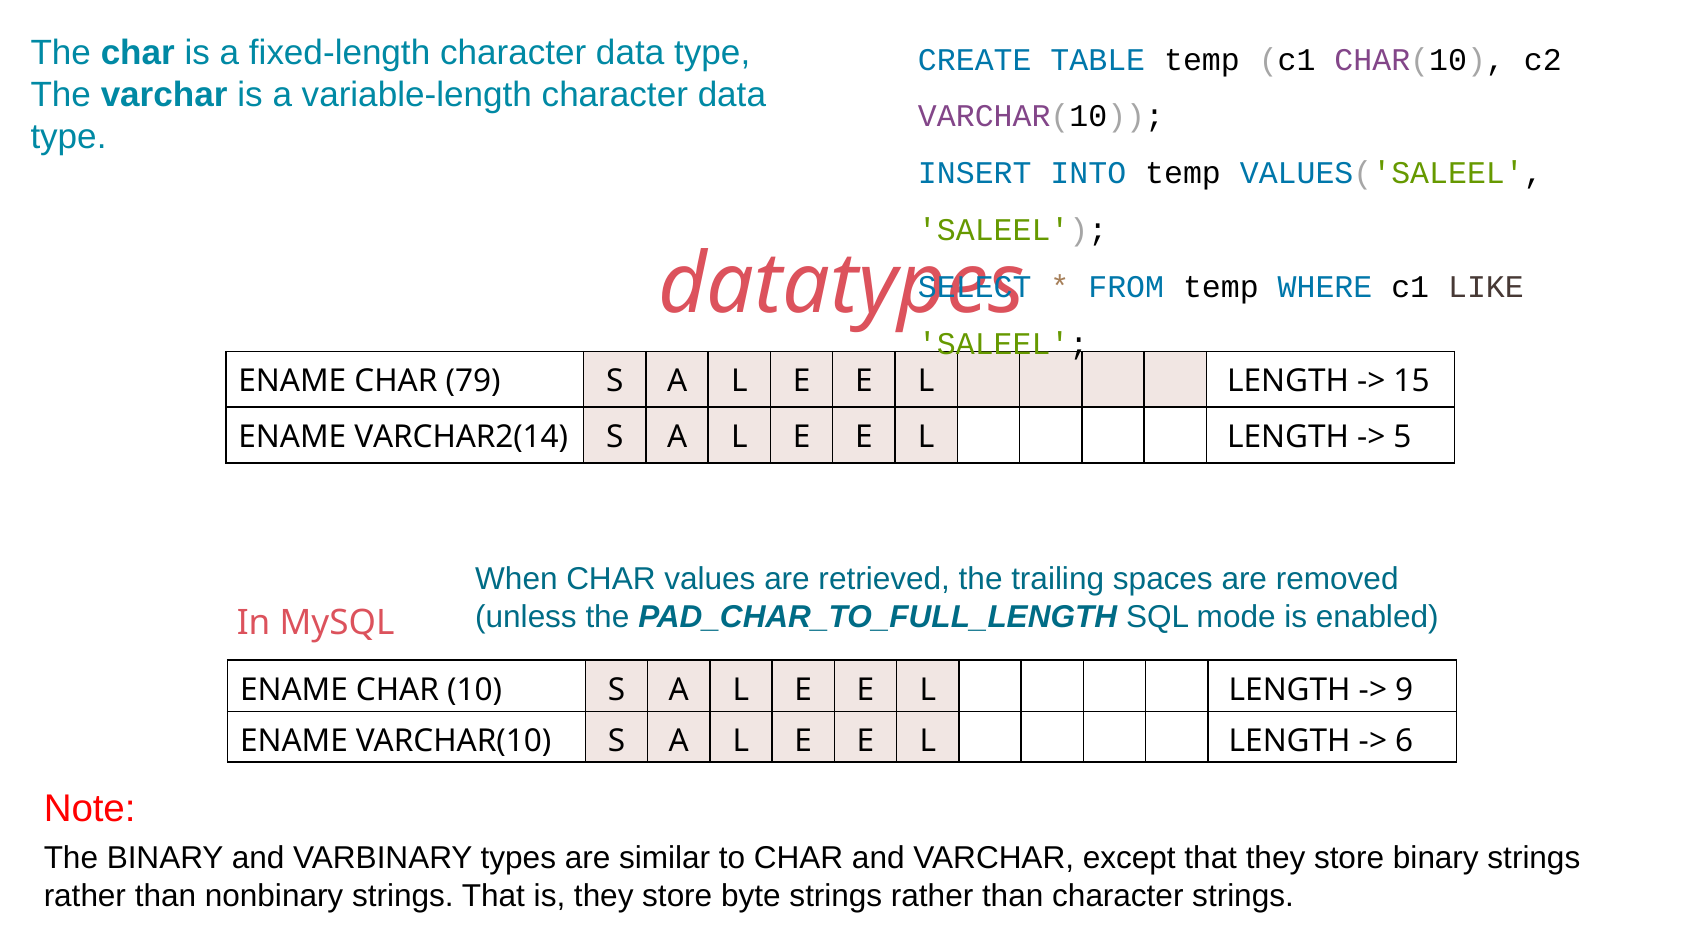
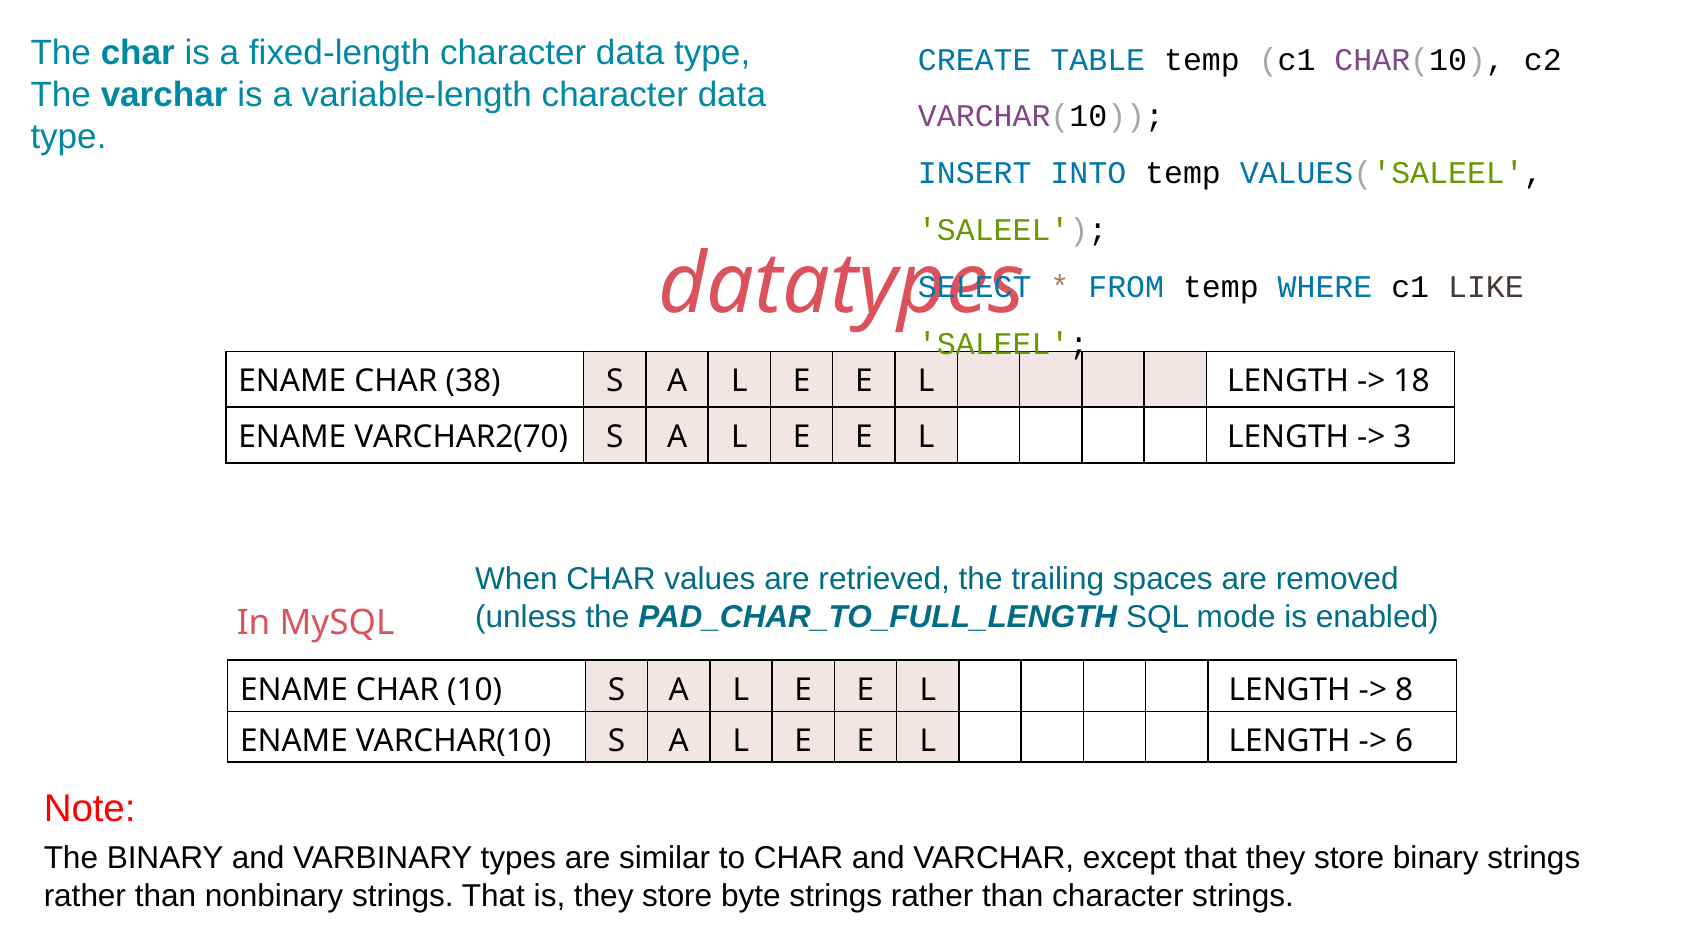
79: 79 -> 38
15: 15 -> 18
VARCHAR2(14: VARCHAR2(14 -> VARCHAR2(70
5: 5 -> 3
9: 9 -> 8
